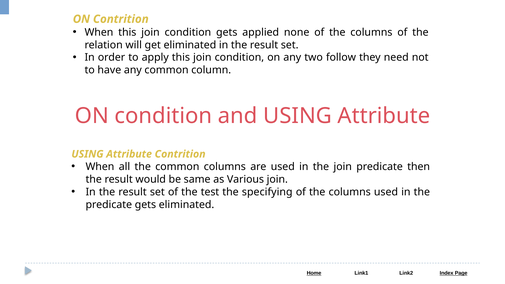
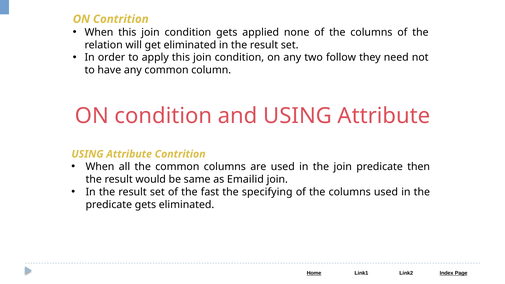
Various: Various -> Emailid
test: test -> fast
